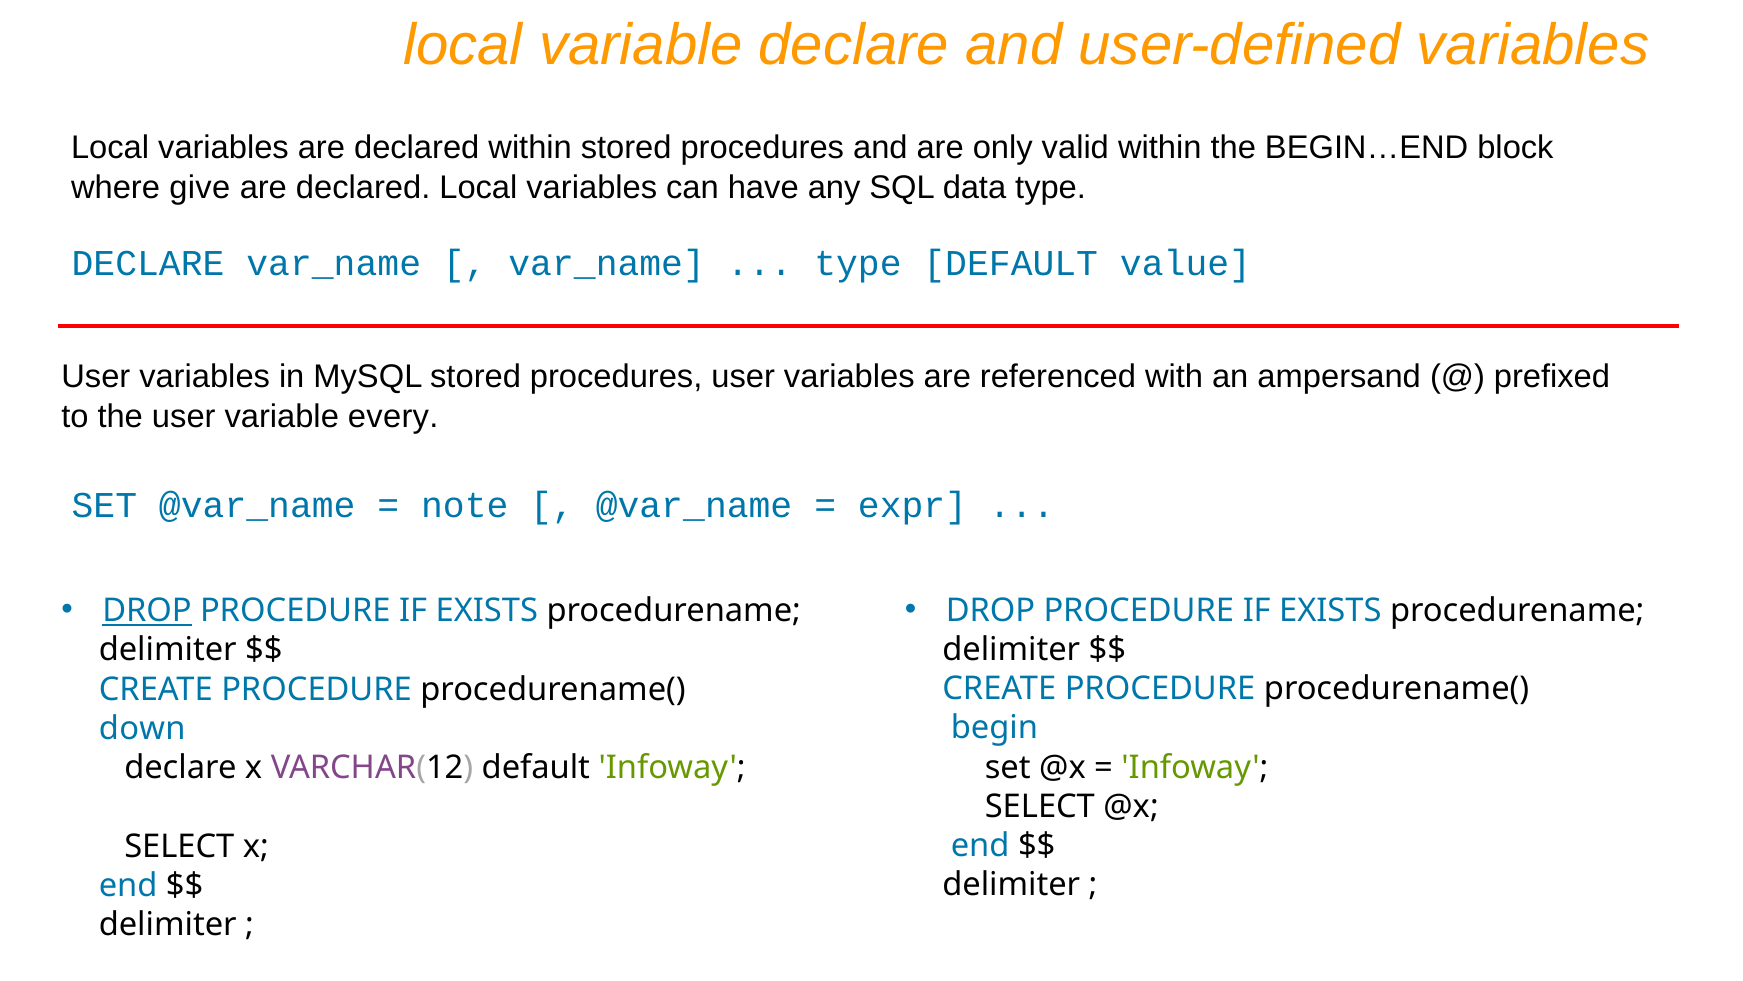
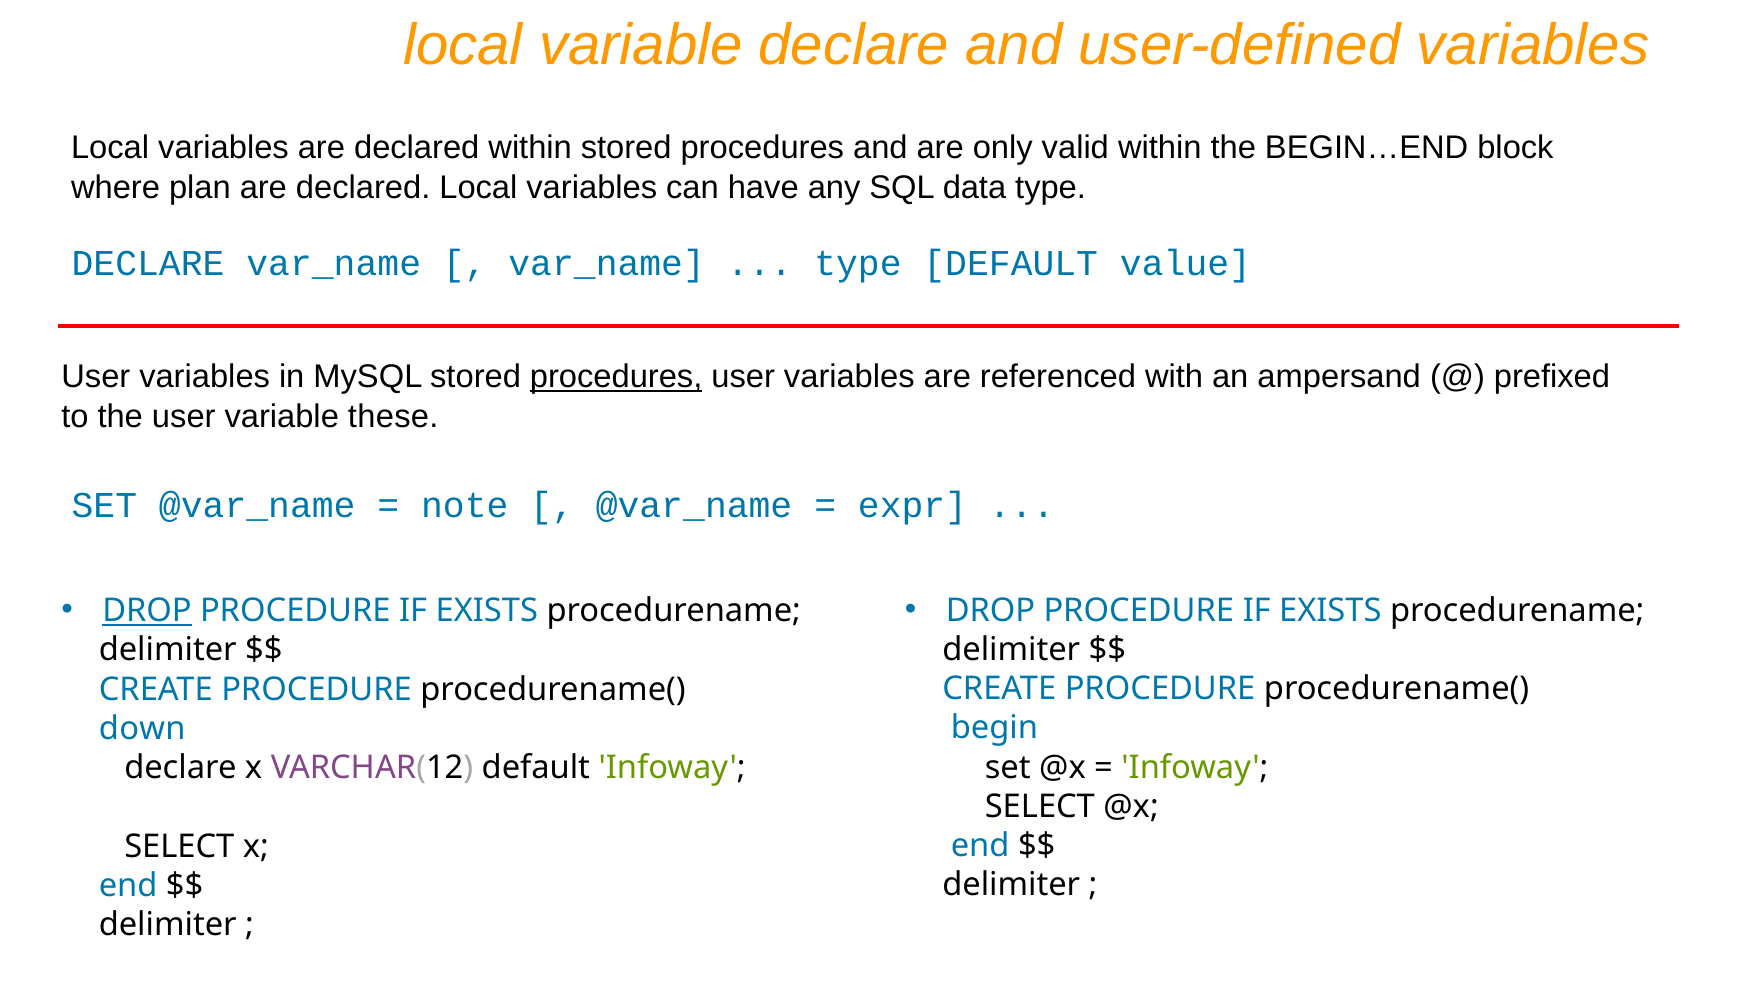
give: give -> plan
procedures at (616, 377) underline: none -> present
every: every -> these
